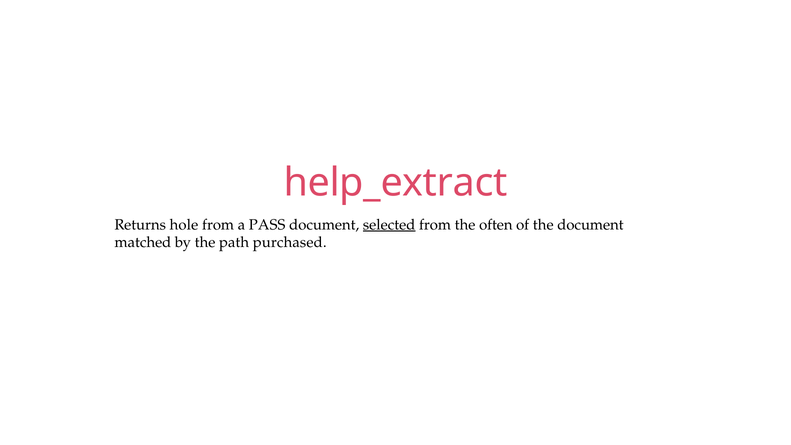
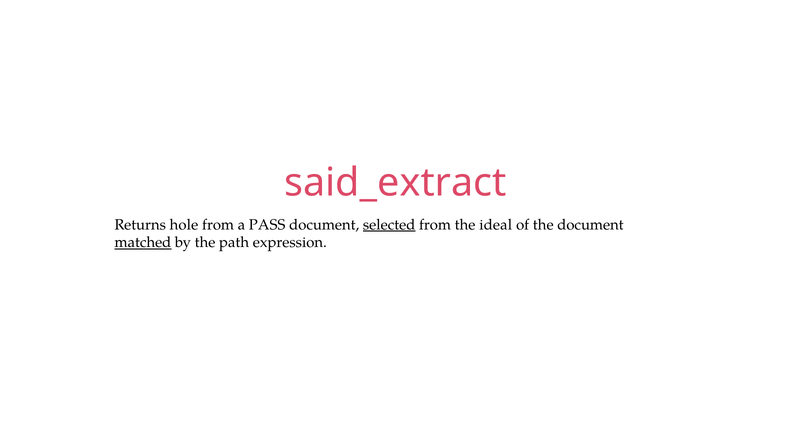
help_extract: help_extract -> said_extract
often: often -> ideal
matched underline: none -> present
purchased: purchased -> expression
